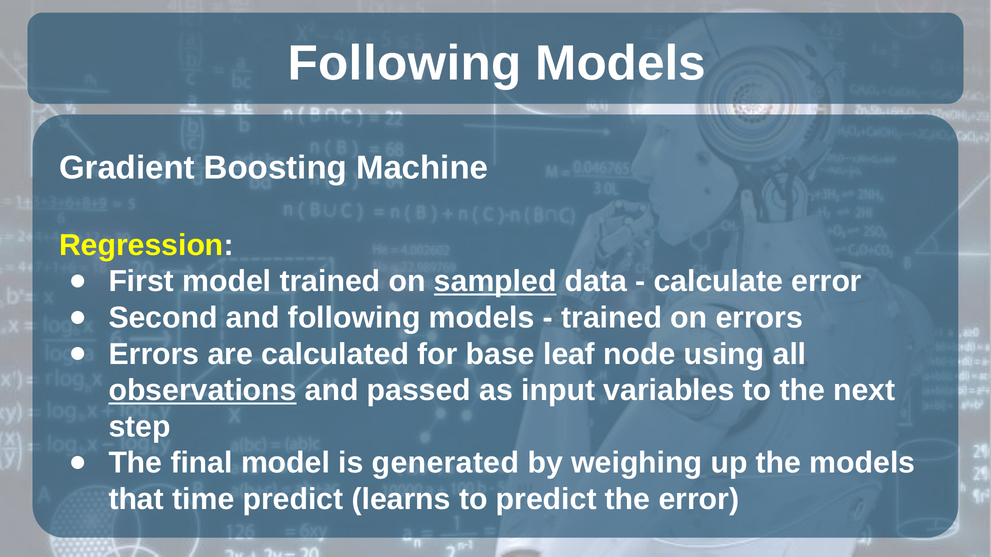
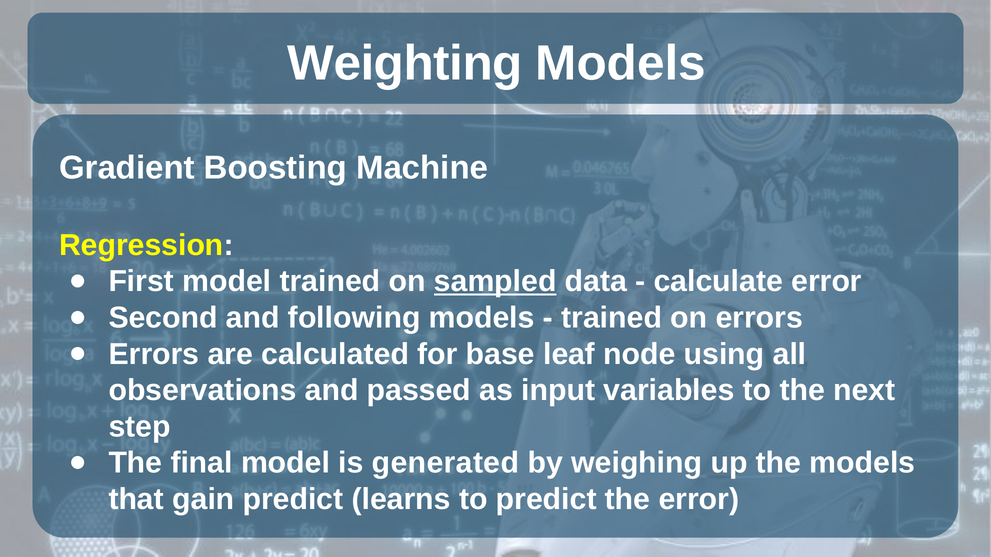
Following at (405, 63): Following -> Weighting
observations underline: present -> none
time: time -> gain
